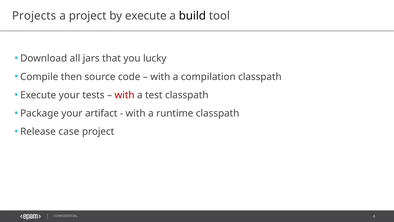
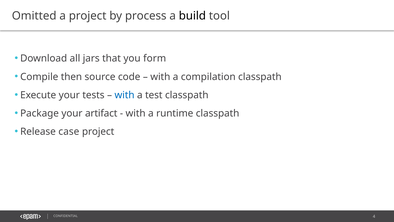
Projects: Projects -> Omitted
by execute: execute -> process
lucky: lucky -> form
with at (125, 95) colour: red -> blue
